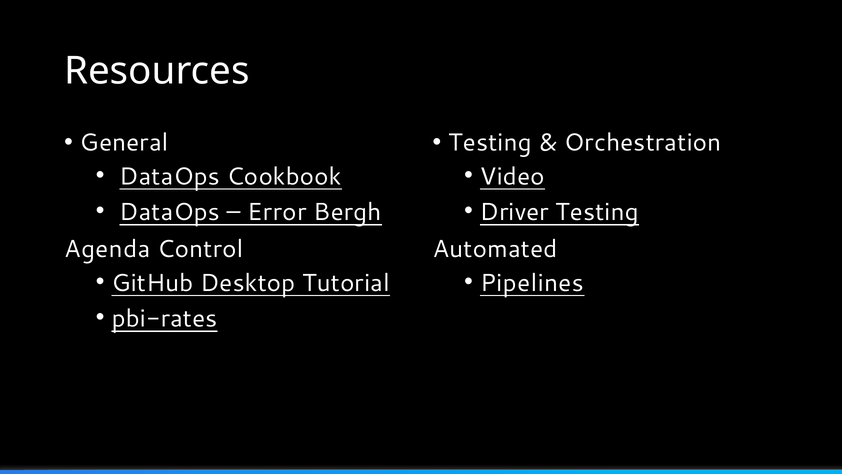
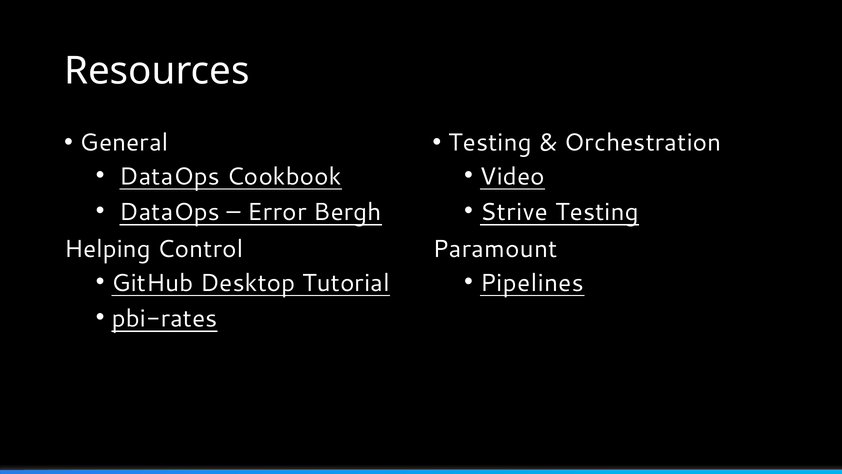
Driver: Driver -> Strive
Agenda: Agenda -> Helping
Automated: Automated -> Paramount
